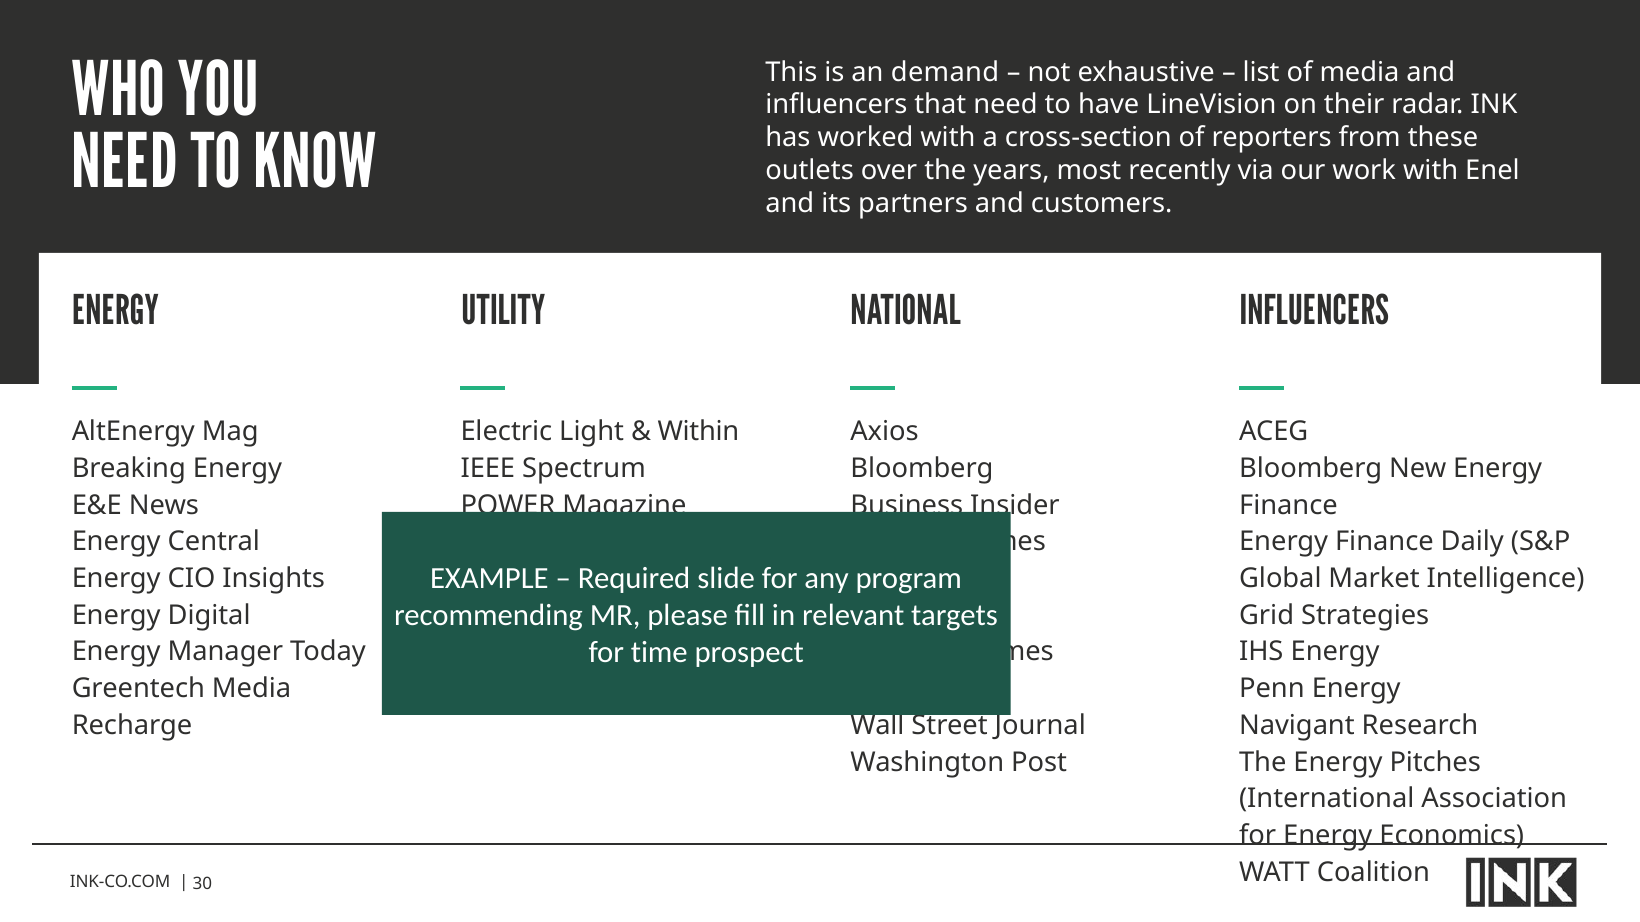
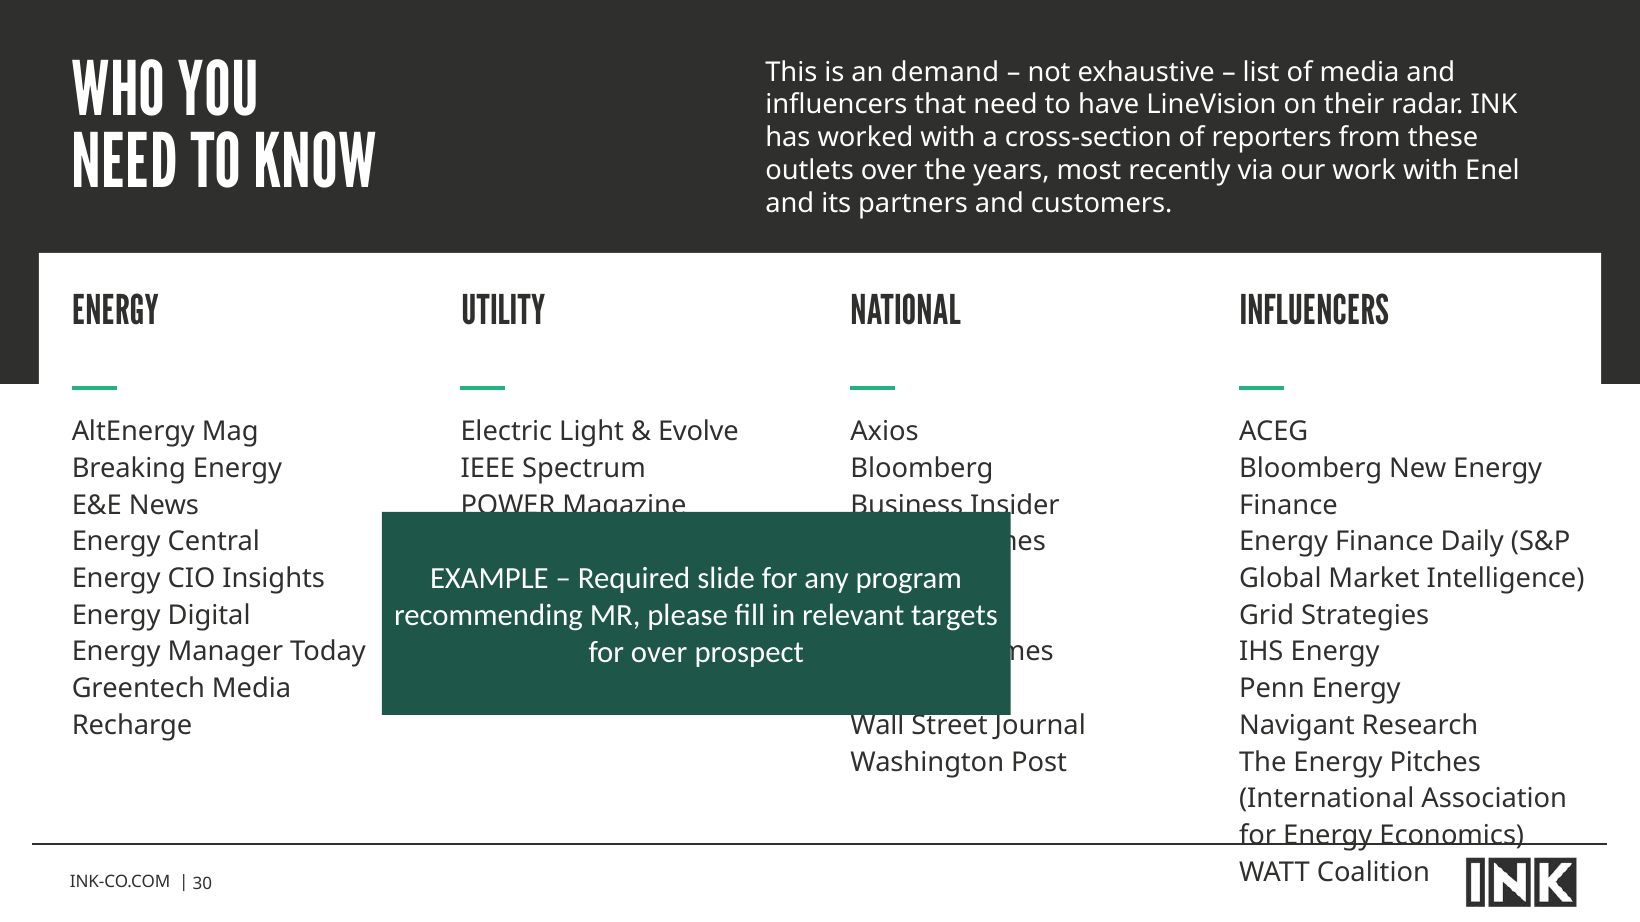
Within: Within -> Evolve
for time: time -> over
